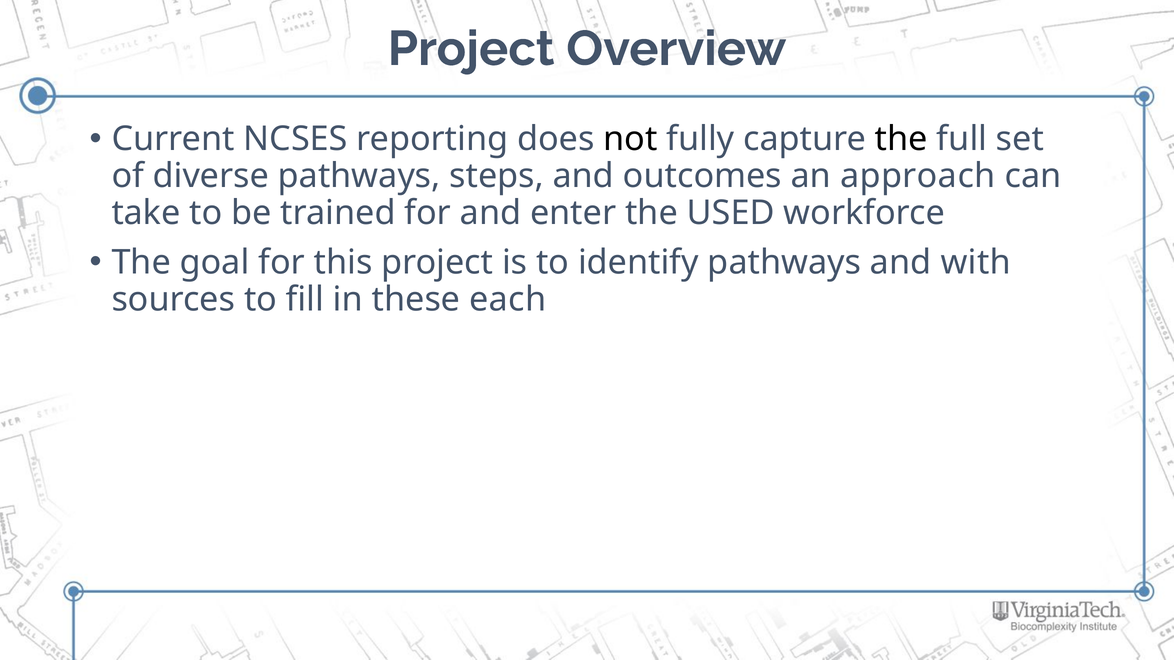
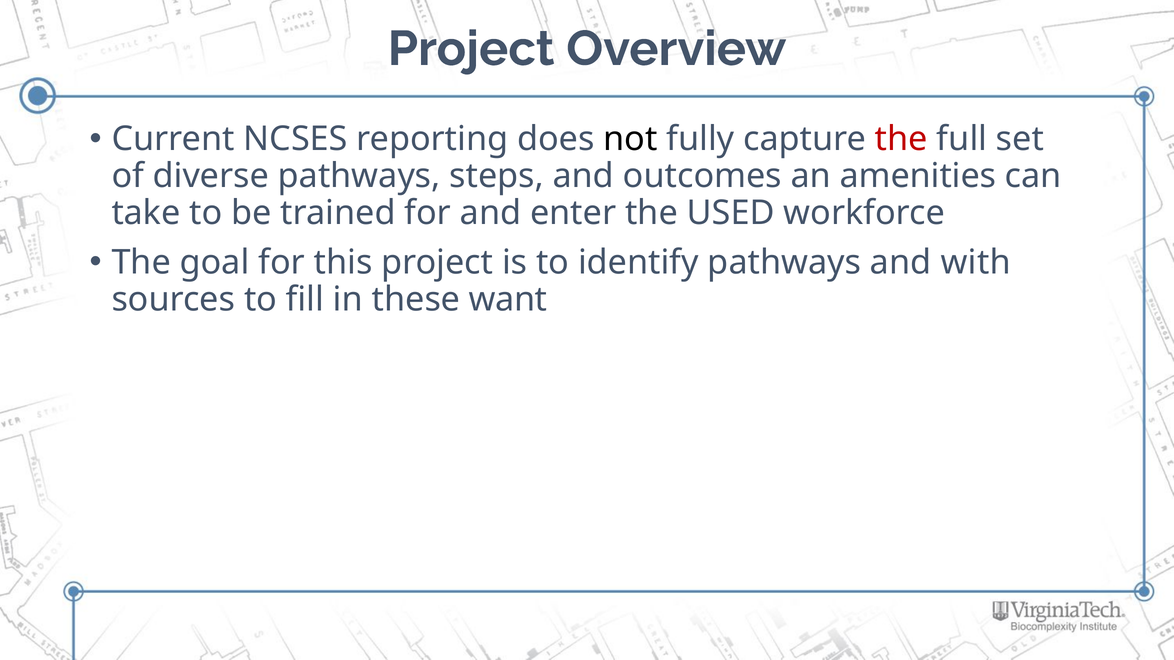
the at (901, 139) colour: black -> red
approach: approach -> amenities
each: each -> want
